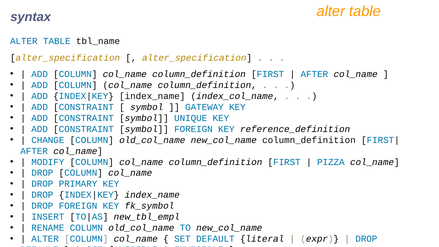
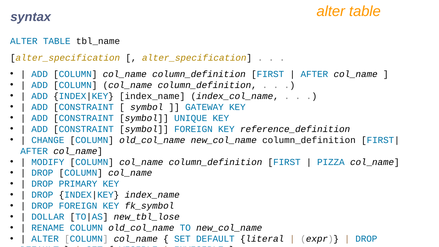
INSERT: INSERT -> DOLLAR
new_tbl_empl: new_tbl_empl -> new_tbl_lose
